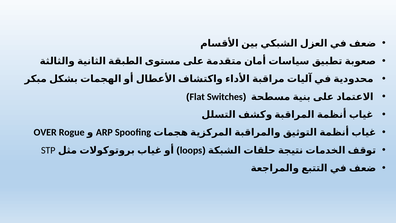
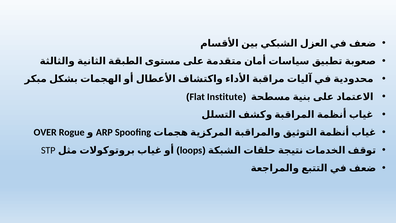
Switches: Switches -> Institute
